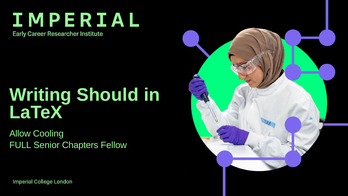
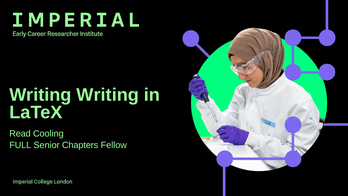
Writing Should: Should -> Writing
Allow: Allow -> Read
